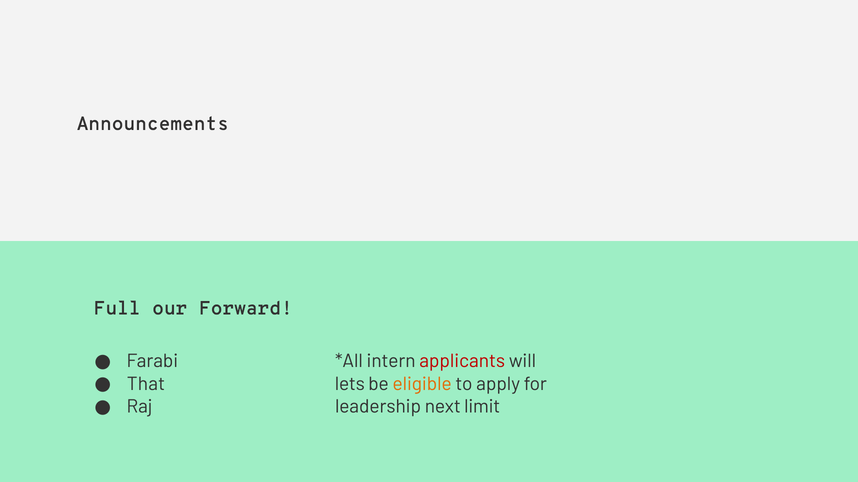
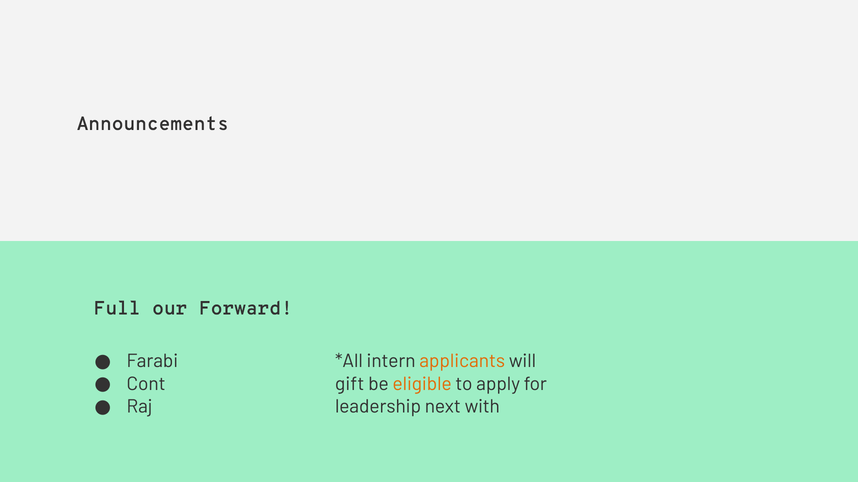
applicants colour: red -> orange
That: That -> Cont
lets: lets -> gift
limit: limit -> with
